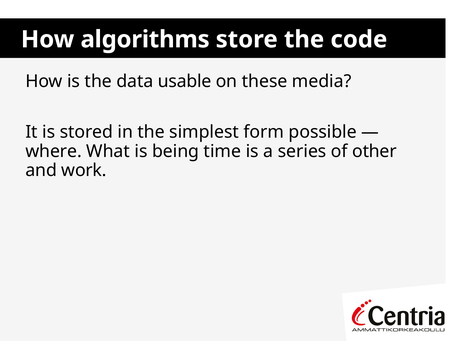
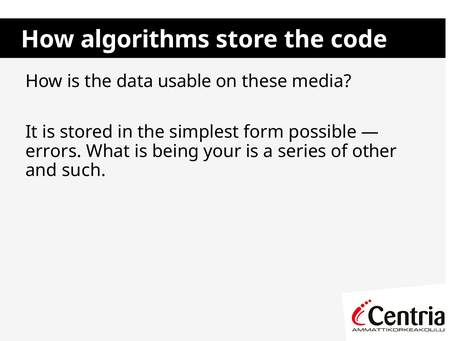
where: where -> errors
time: time -> your
work: work -> such
